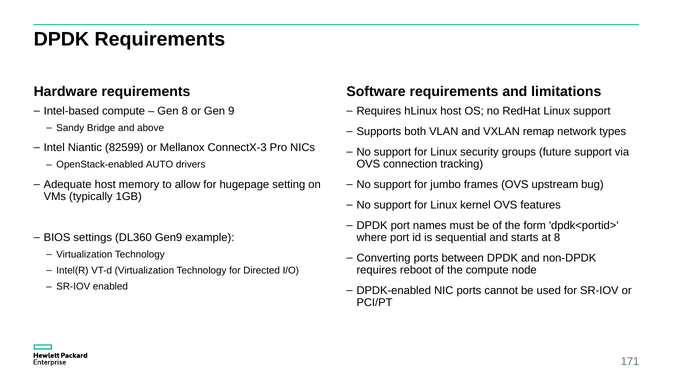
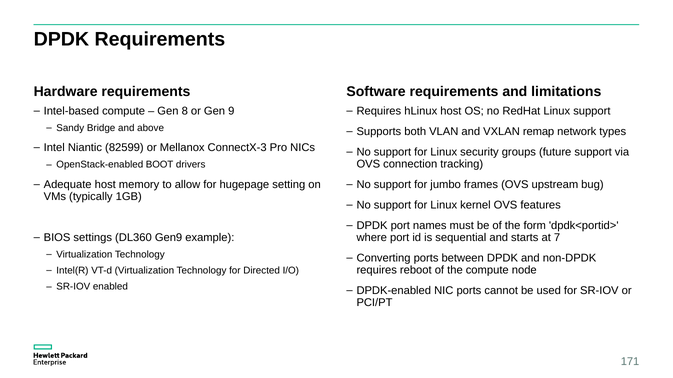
AUTO: AUTO -> BOOT
at 8: 8 -> 7
